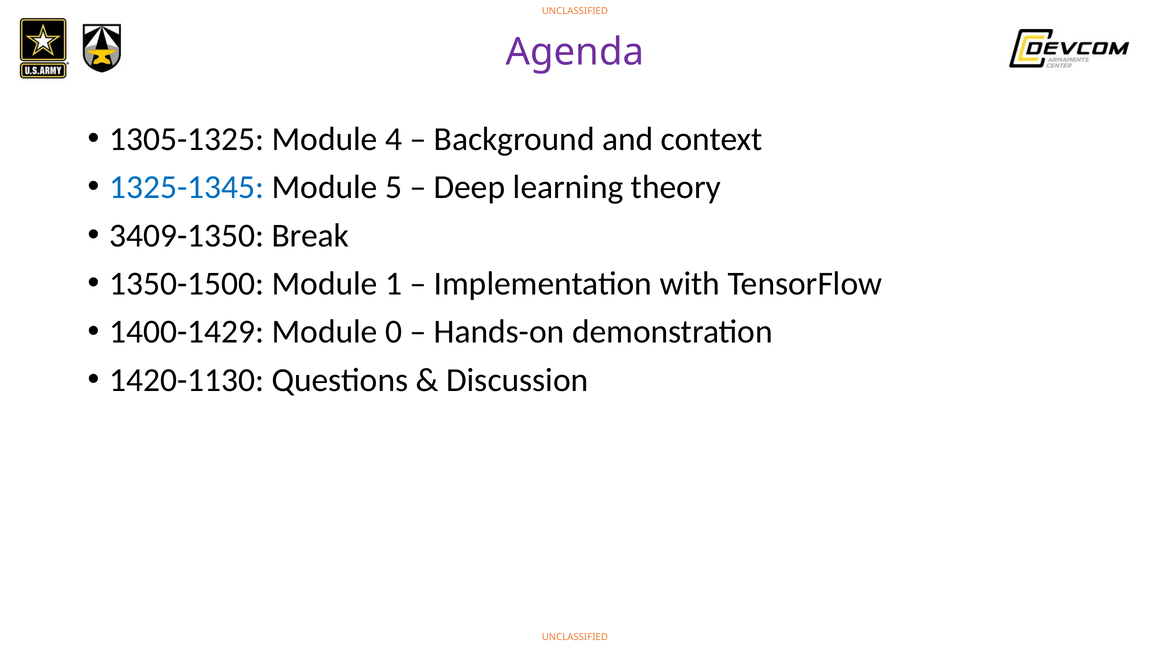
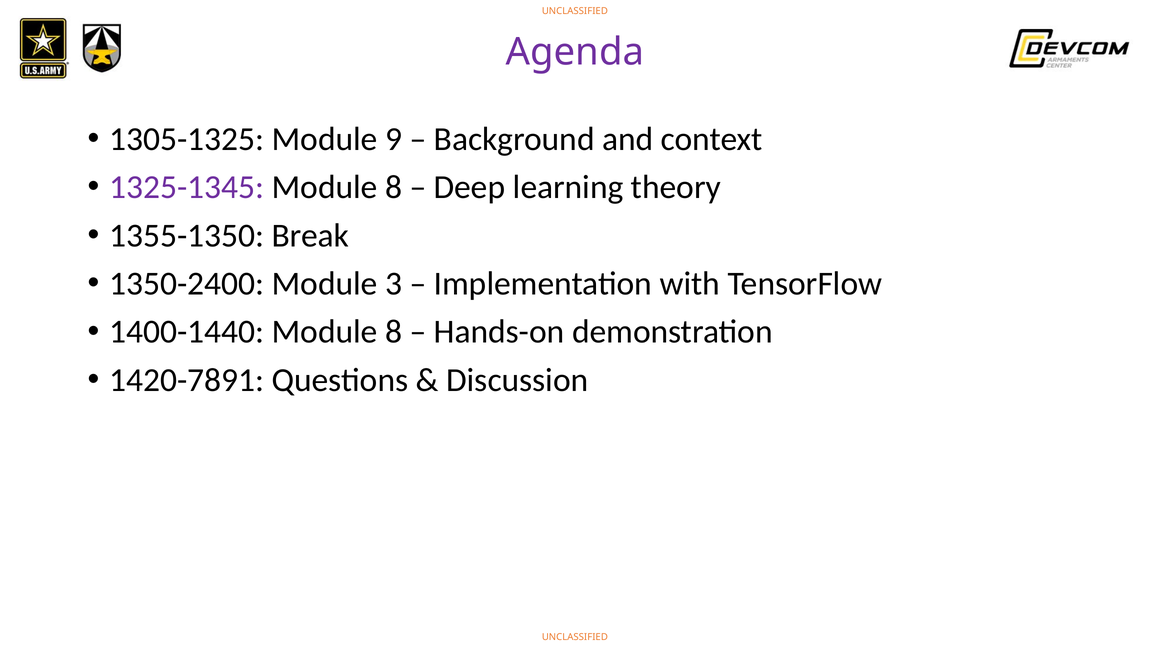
4: 4 -> 9
1325-1345 colour: blue -> purple
5 at (394, 187): 5 -> 8
3409-1350: 3409-1350 -> 1355-1350
1350-1500: 1350-1500 -> 1350-2400
1: 1 -> 3
1400-1429: 1400-1429 -> 1400-1440
0 at (394, 332): 0 -> 8
1420-1130: 1420-1130 -> 1420-7891
